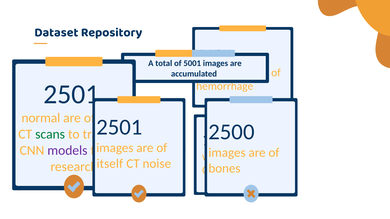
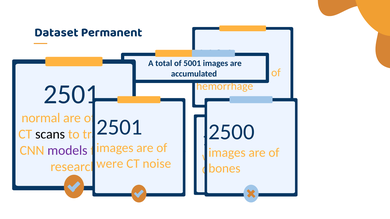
Repository: Repository -> Permanent
scans colour: green -> black
itself at (110, 164): itself -> were
